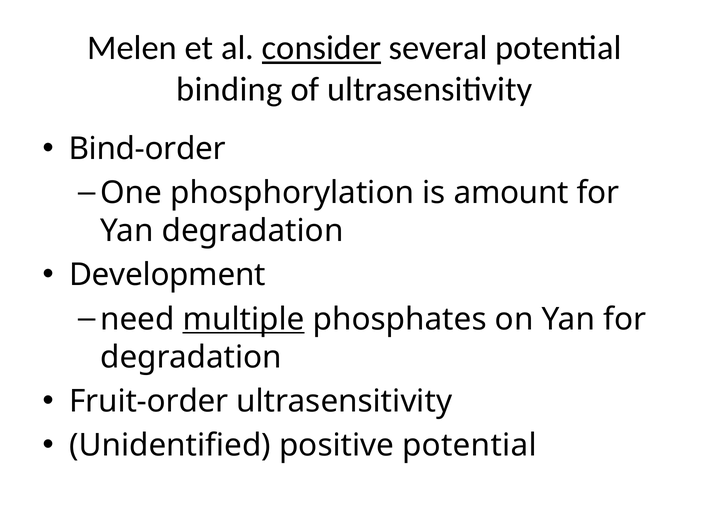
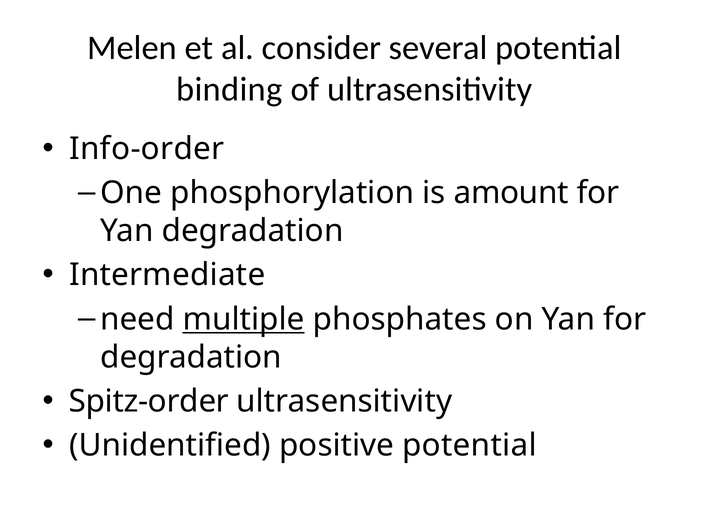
consider underline: present -> none
Bind-order: Bind-order -> Info-order
Development: Development -> Intermediate
Fruit-order: Fruit-order -> Spitz-order
